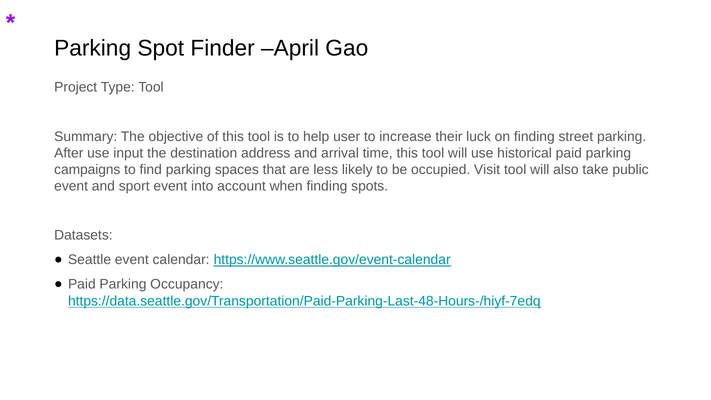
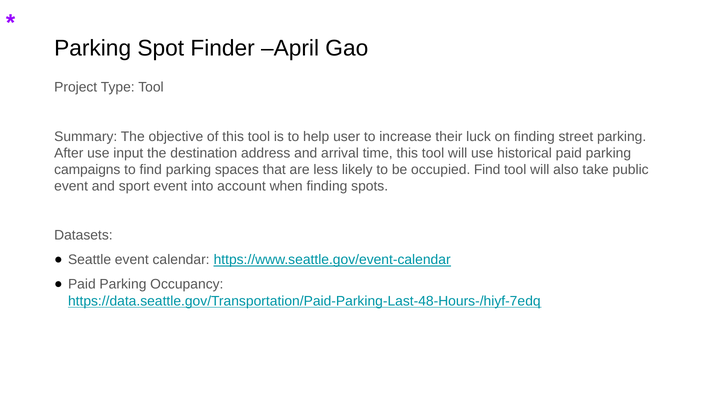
occupied Visit: Visit -> Find
